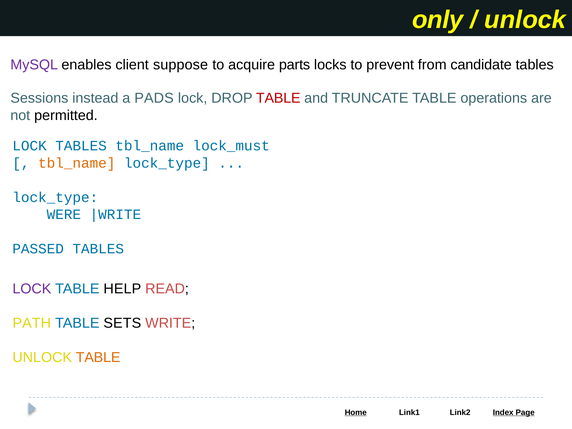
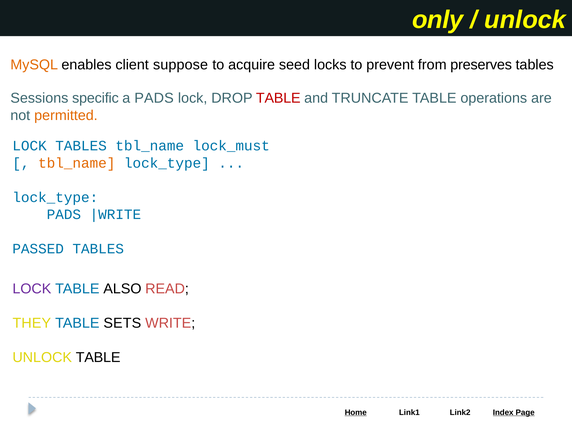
MySQL colour: purple -> orange
parts: parts -> seed
candidate: candidate -> preserves
instead: instead -> specific
permitted colour: black -> orange
WERE at (64, 214): WERE -> PADS
HELP: HELP -> ALSO
PATH: PATH -> THEY
TABLE at (98, 357) colour: orange -> black
